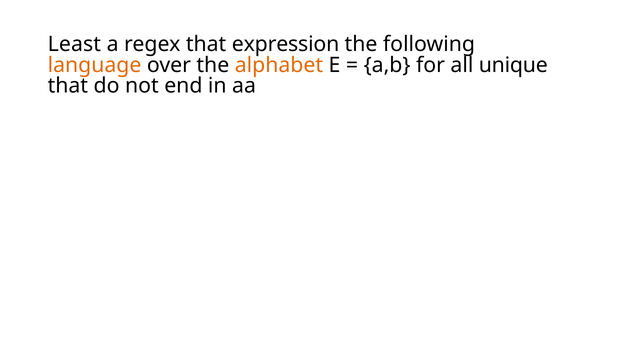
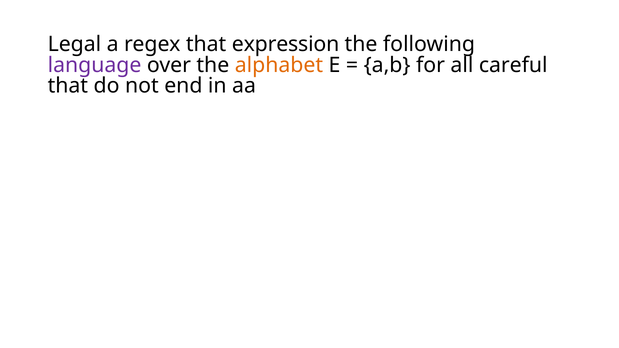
Least: Least -> Legal
language colour: orange -> purple
unique: unique -> careful
